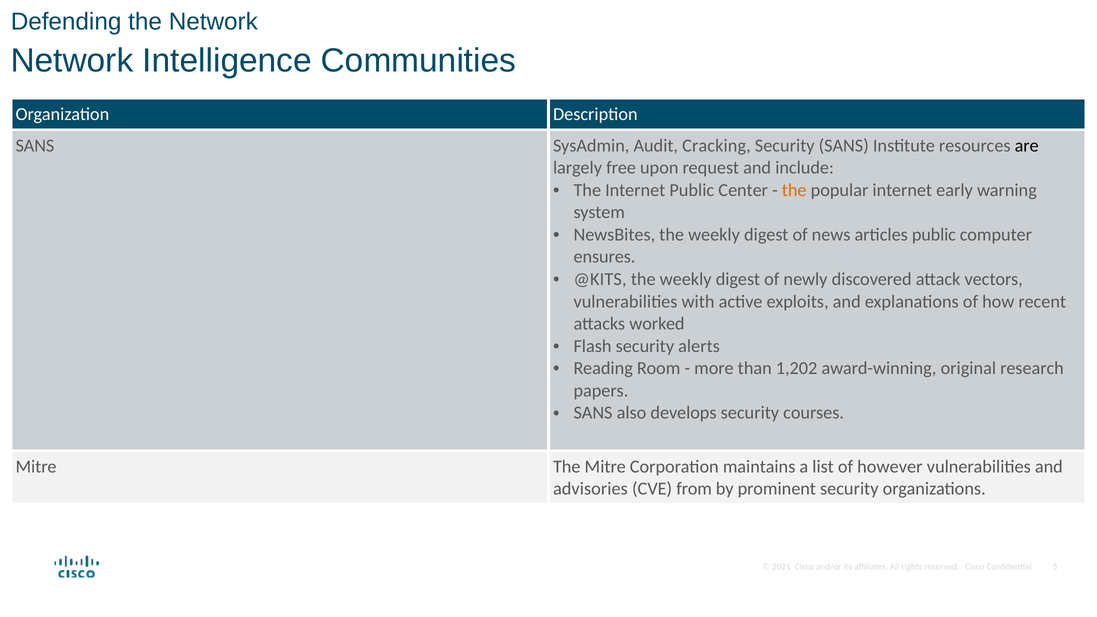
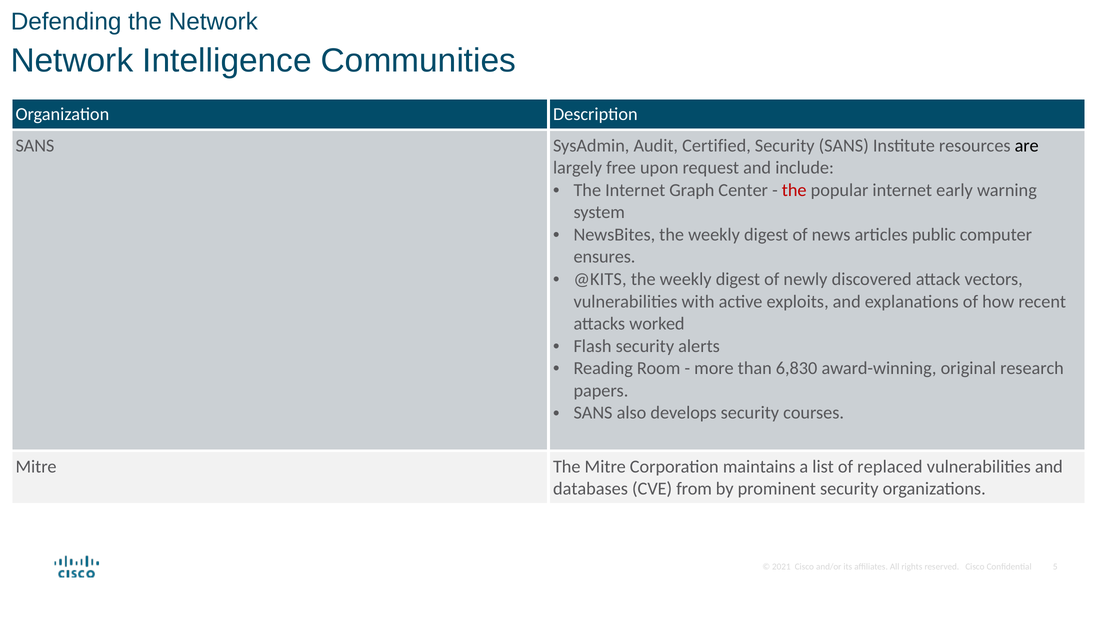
Cracking: Cracking -> Certified
Internet Public: Public -> Graph
the at (794, 190) colour: orange -> red
1,202: 1,202 -> 6,830
however: however -> replaced
advisories: advisories -> databases
